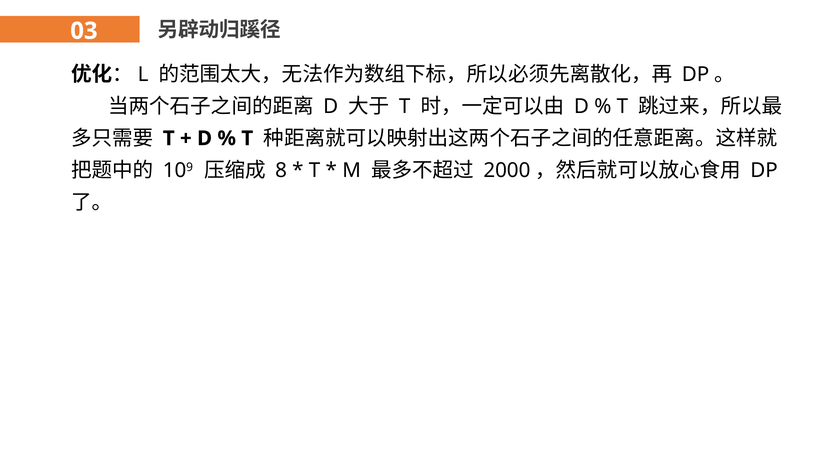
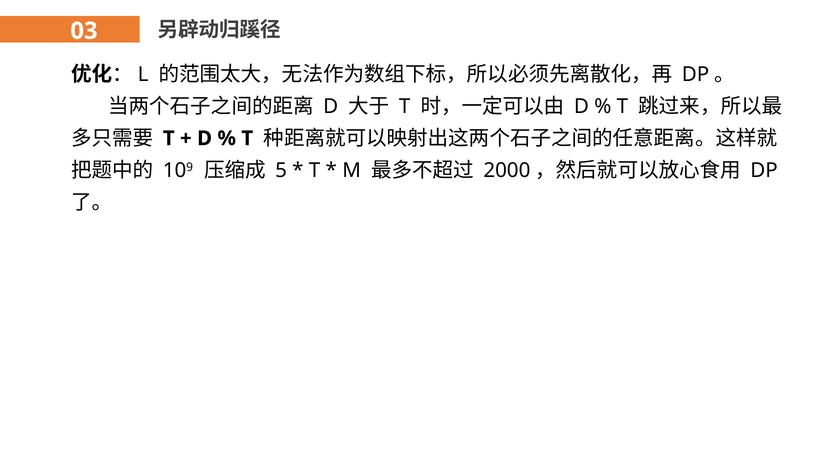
8: 8 -> 5
